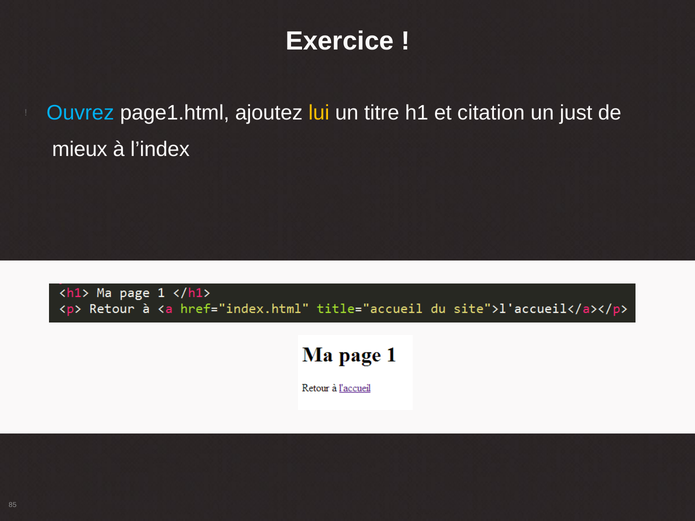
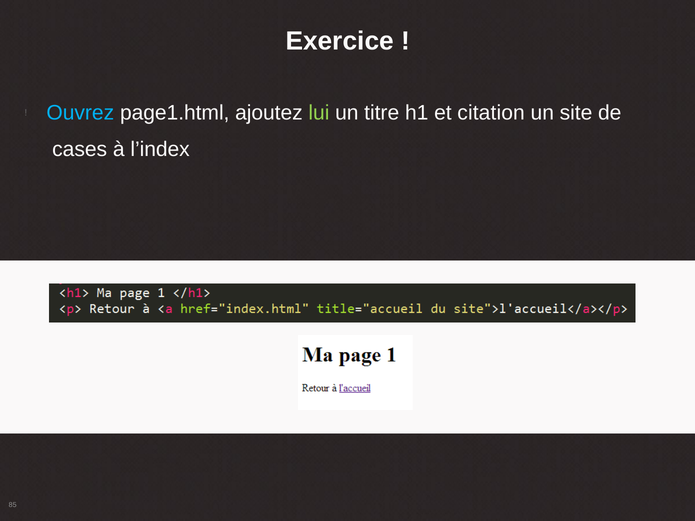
lui colour: yellow -> light green
just: just -> site
mieux: mieux -> cases
